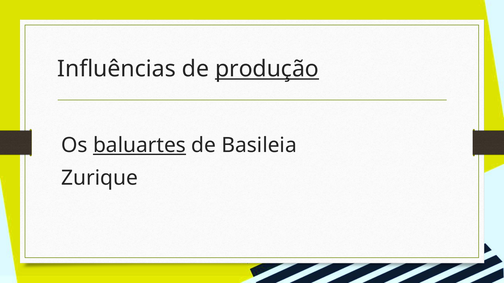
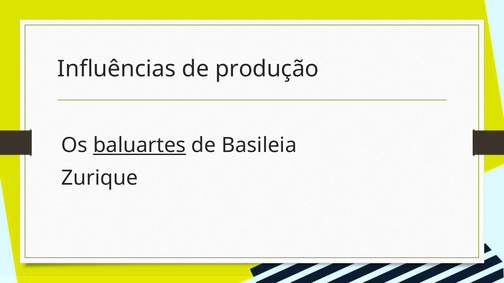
produção underline: present -> none
